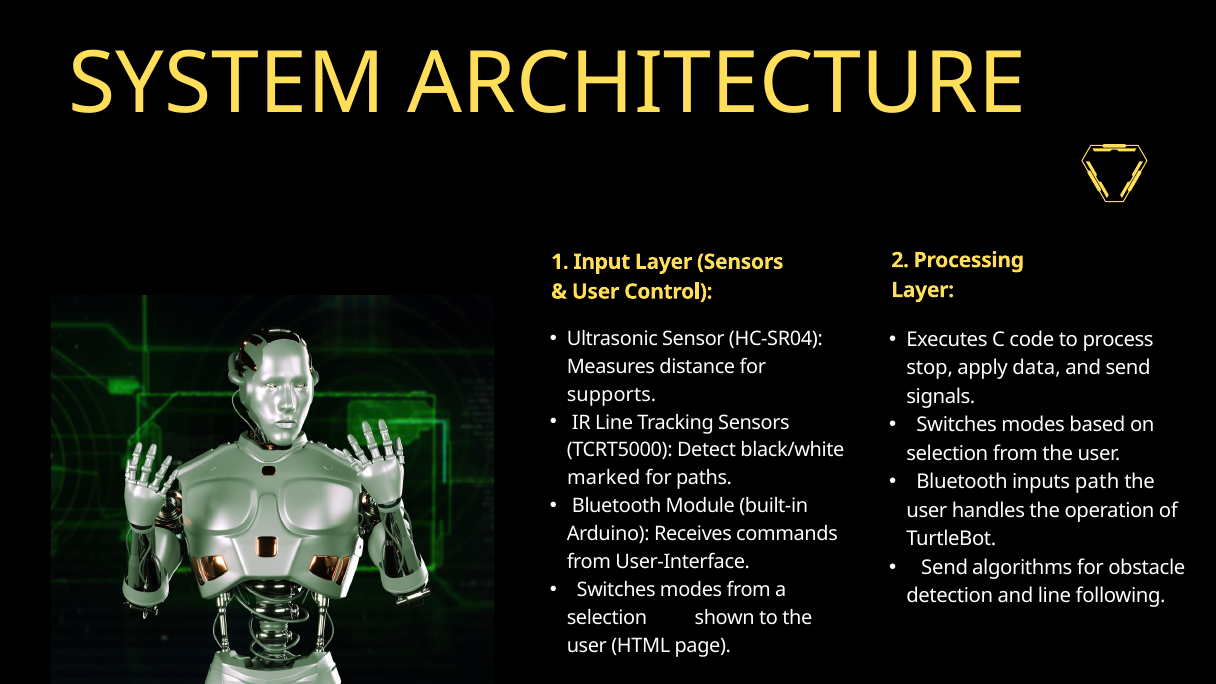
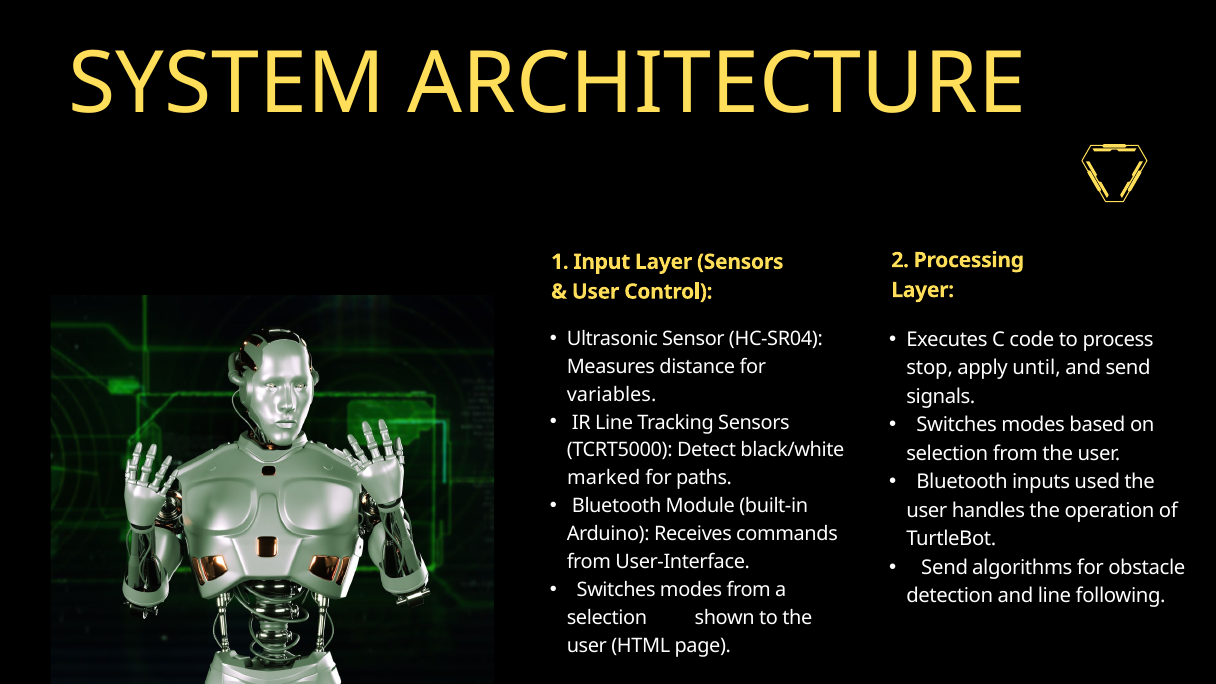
data: data -> until
supports: supports -> variables
path: path -> used
